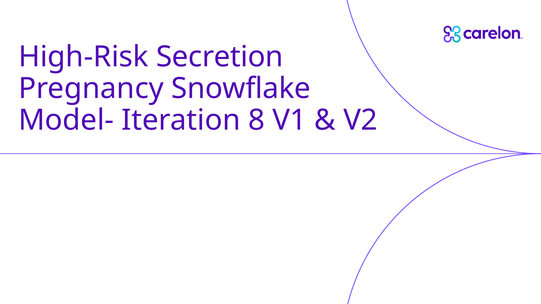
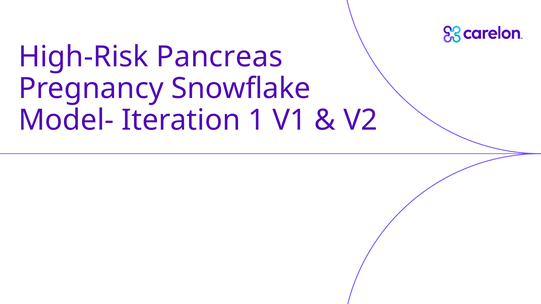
Secretion: Secretion -> Pancreas
8: 8 -> 1
